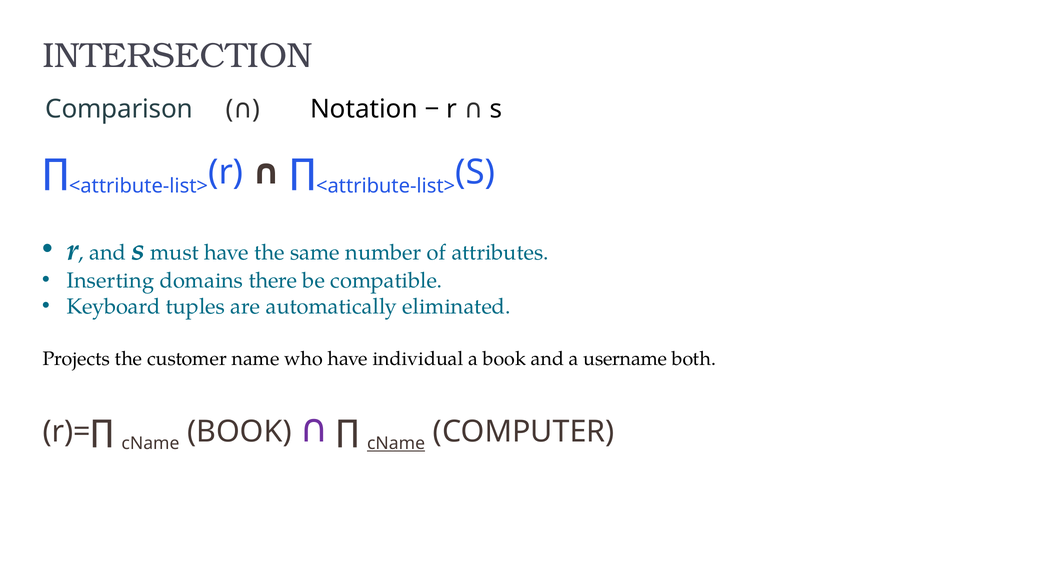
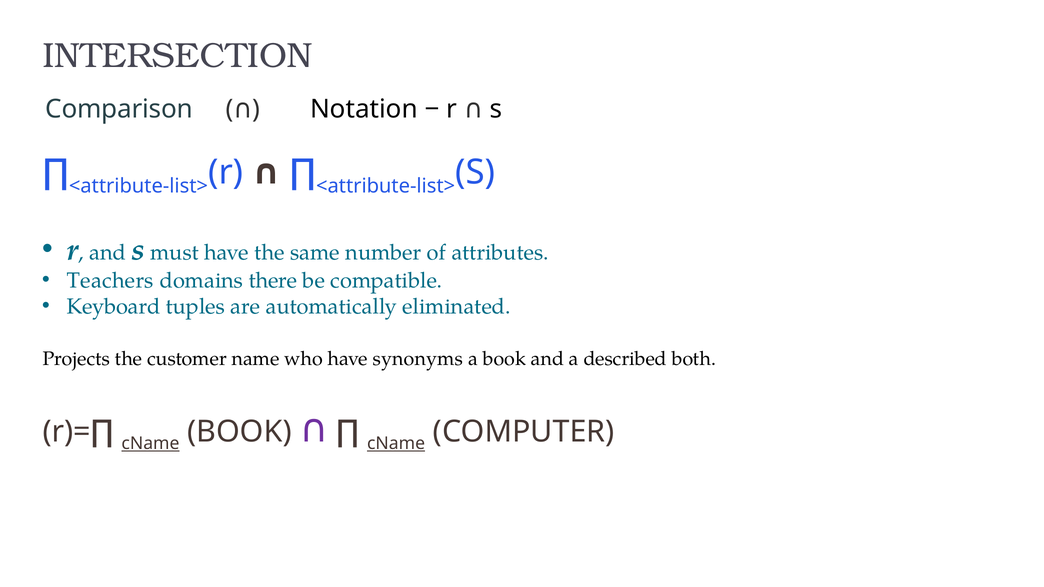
Inserting: Inserting -> Teachers
individual: individual -> synonyms
username: username -> described
cName at (150, 444) underline: none -> present
